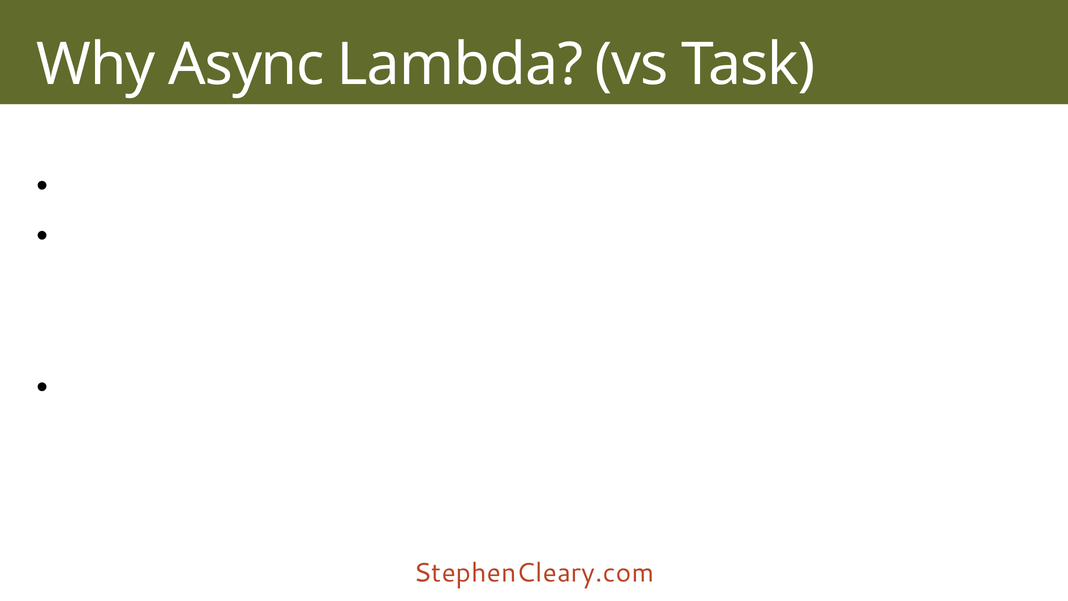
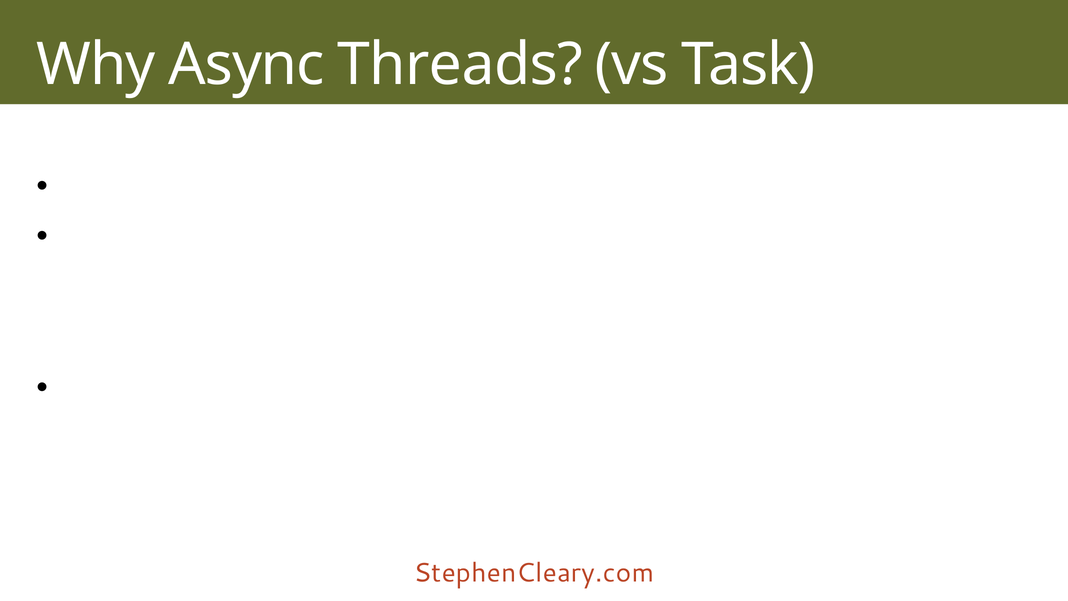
Lambda: Lambda -> Threads
